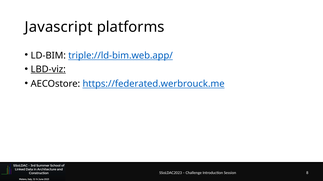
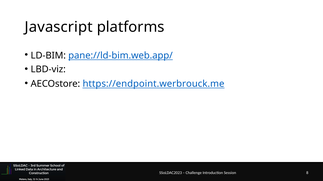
triple://ld-bim.web.app/: triple://ld-bim.web.app/ -> pane://ld-bim.web.app/
LBD-viz underline: present -> none
https://federated.werbrouck.me: https://federated.werbrouck.me -> https://endpoint.werbrouck.me
